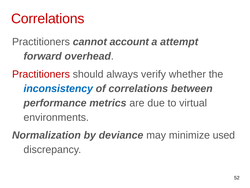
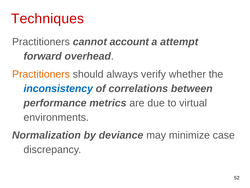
Correlations at (48, 19): Correlations -> Techniques
Practitioners at (41, 74) colour: red -> orange
used: used -> case
